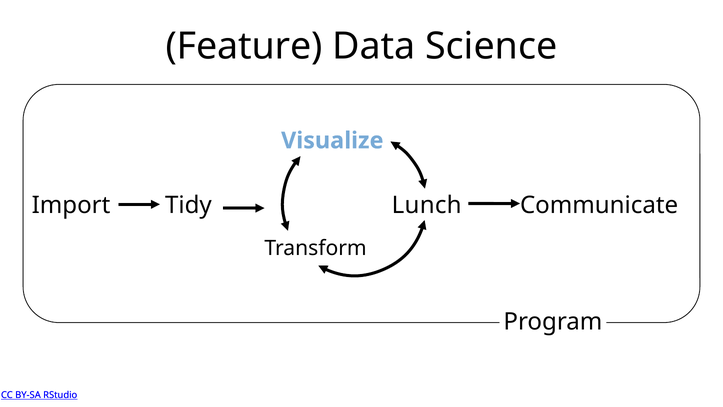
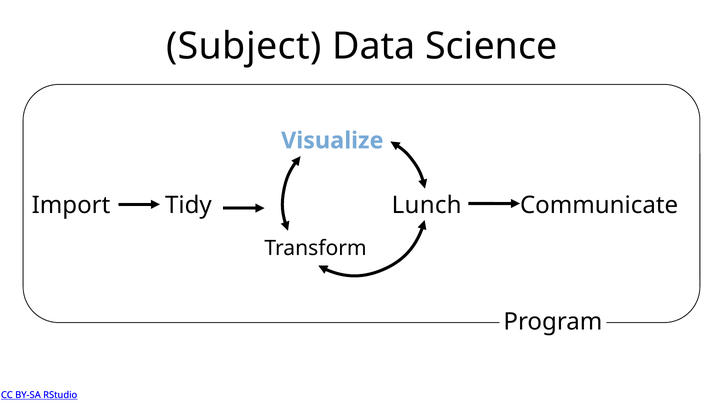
Feature: Feature -> Subject
